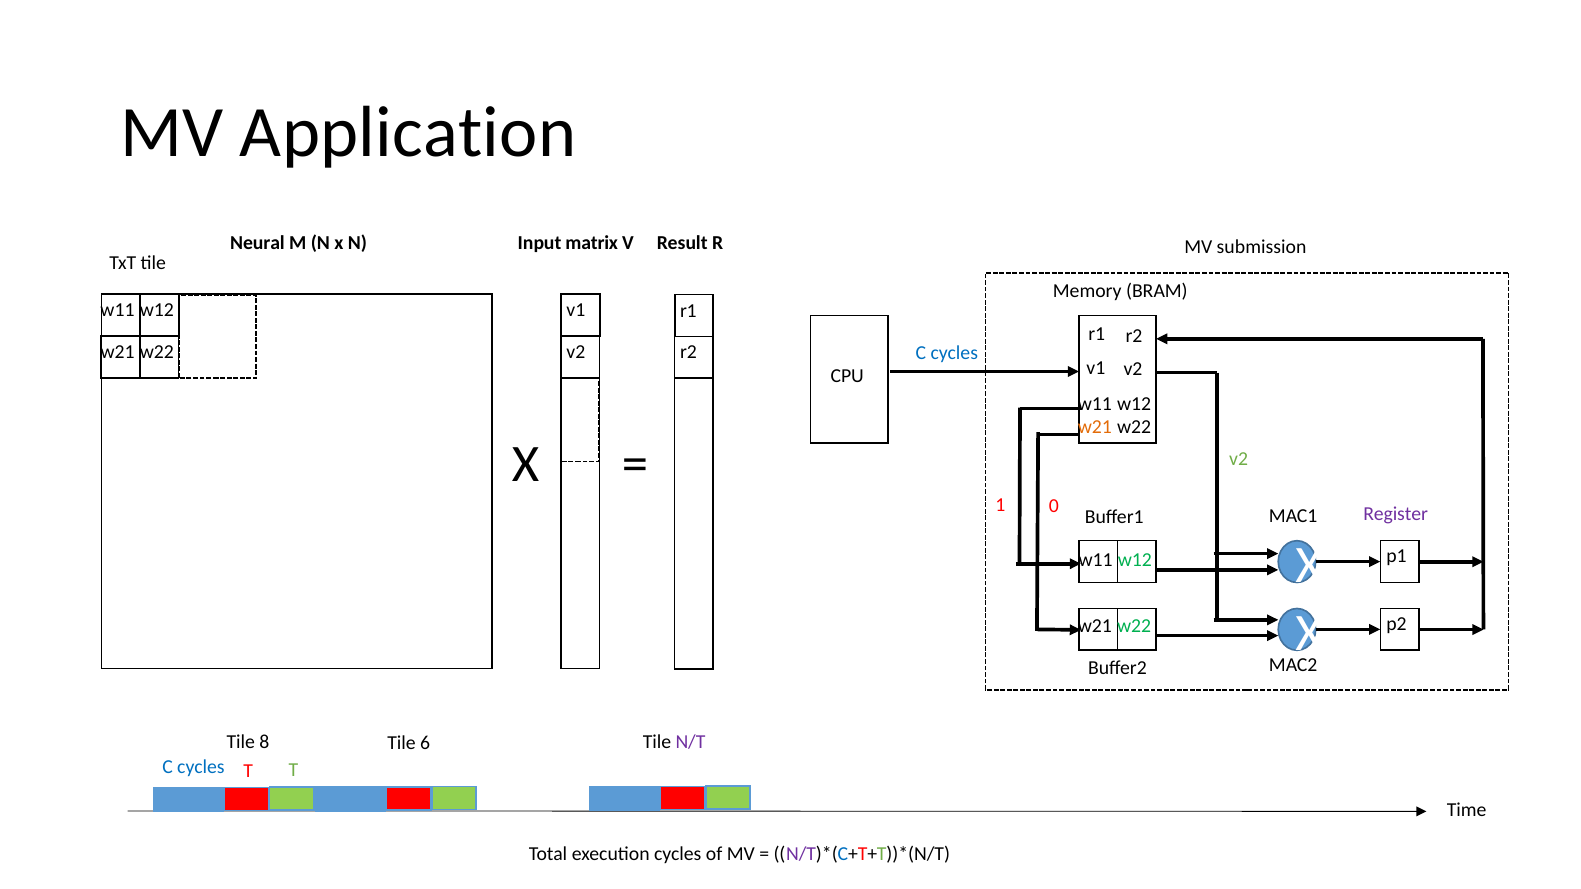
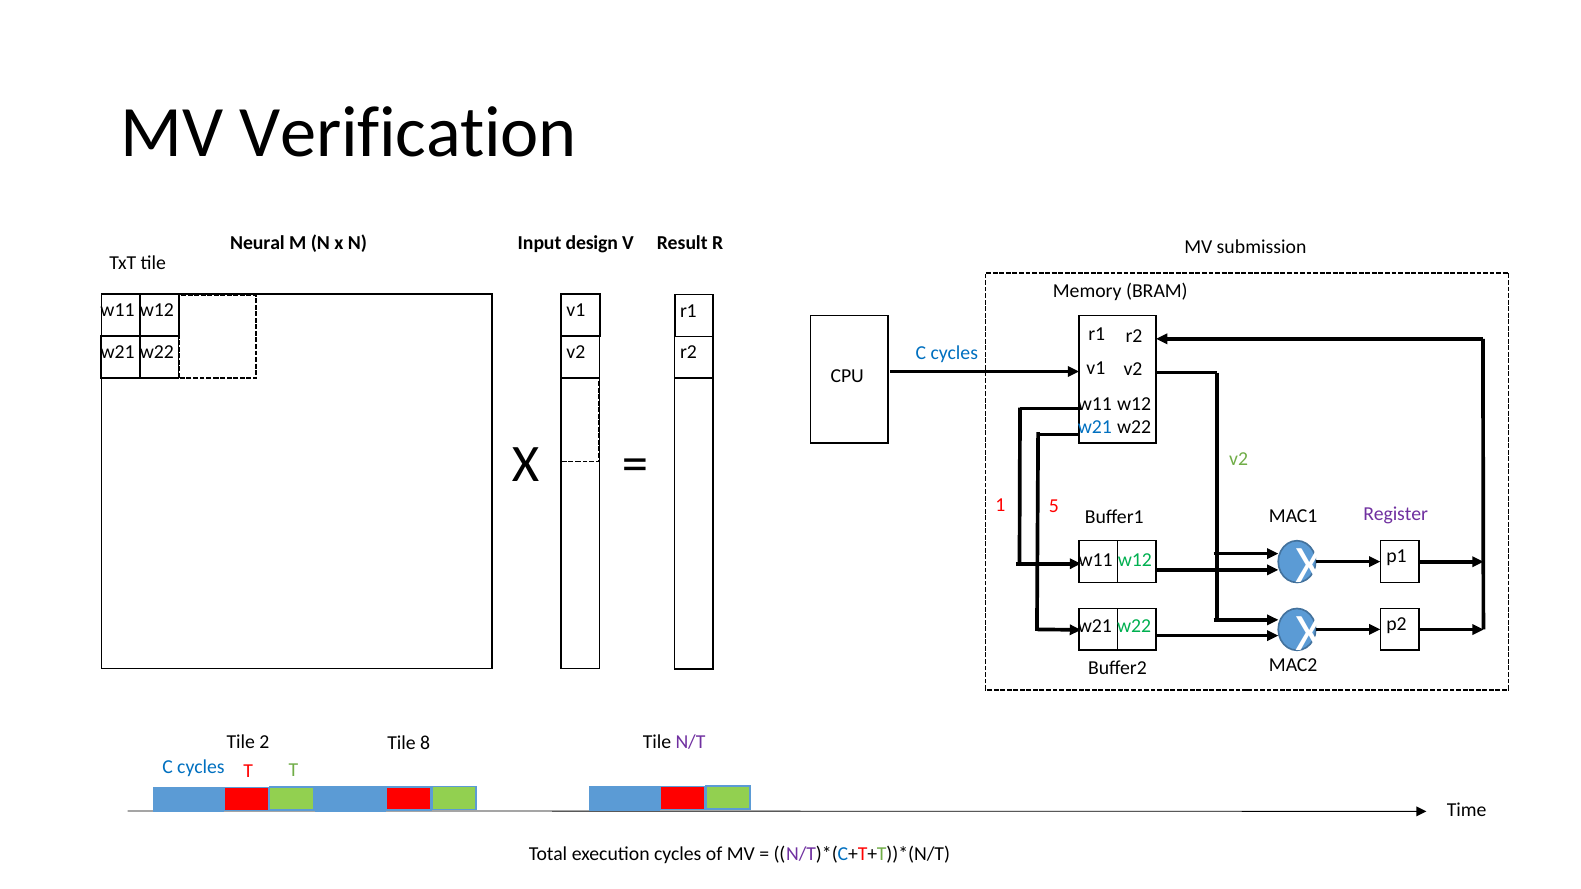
Application: Application -> Verification
matrix: matrix -> design
w21 at (1095, 427) colour: orange -> blue
0: 0 -> 5
8: 8 -> 2
6: 6 -> 8
